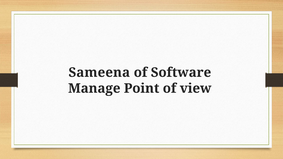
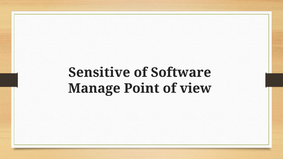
Sameena: Sameena -> Sensitive
